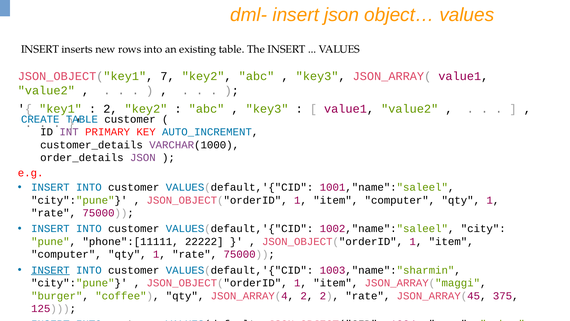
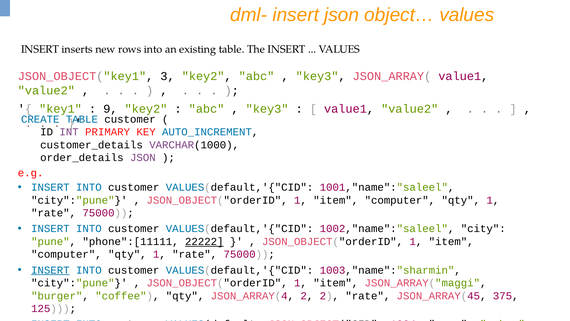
7: 7 -> 3
2 at (110, 109): 2 -> 9
22222 underline: none -> present
